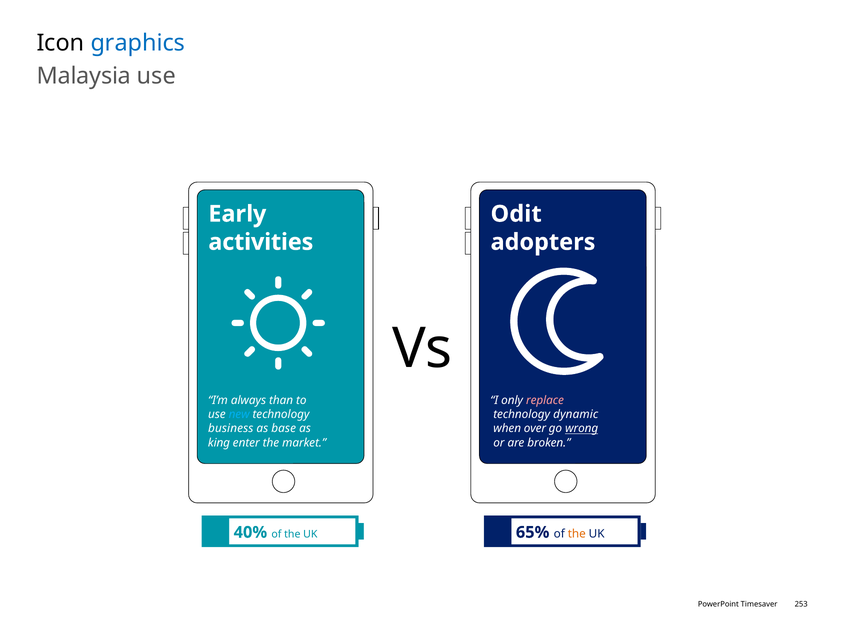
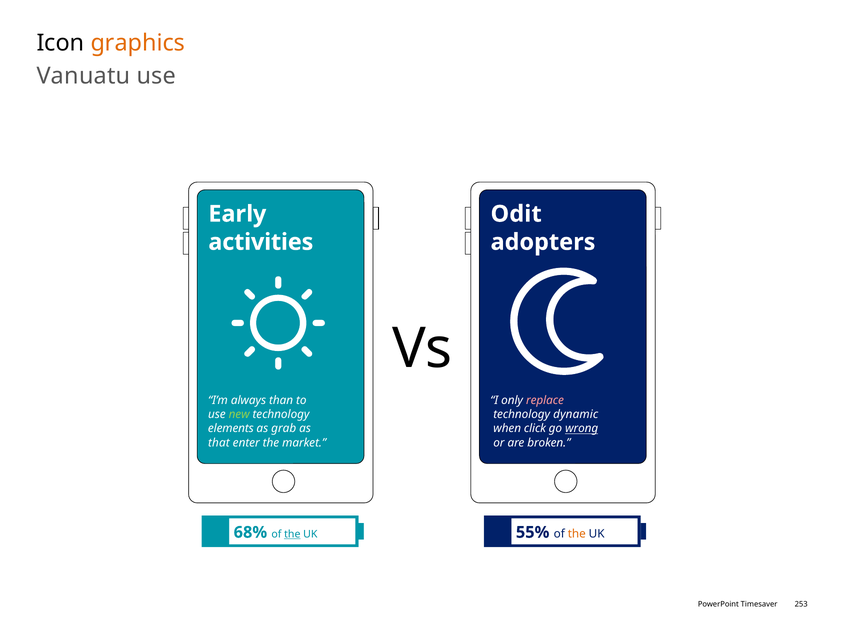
graphics colour: blue -> orange
Malaysia: Malaysia -> Vanuatu
new colour: light blue -> light green
business: business -> elements
base: base -> grab
over: over -> click
king: king -> that
40%: 40% -> 68%
the at (292, 534) underline: none -> present
65%: 65% -> 55%
